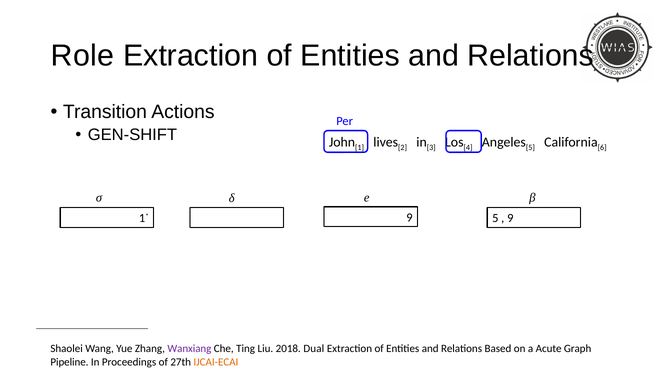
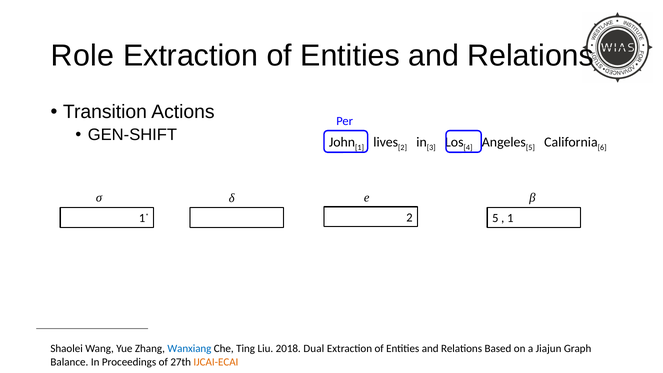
9 at (409, 218): 9 -> 2
9 at (510, 218): 9 -> 1
Wanxiang colour: purple -> blue
Acute: Acute -> Jiajun
Pipeline: Pipeline -> Balance
